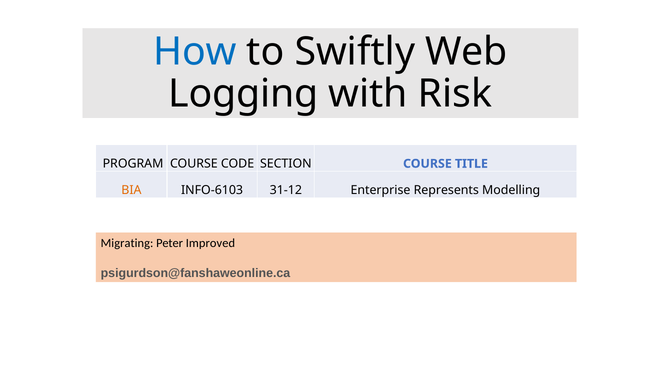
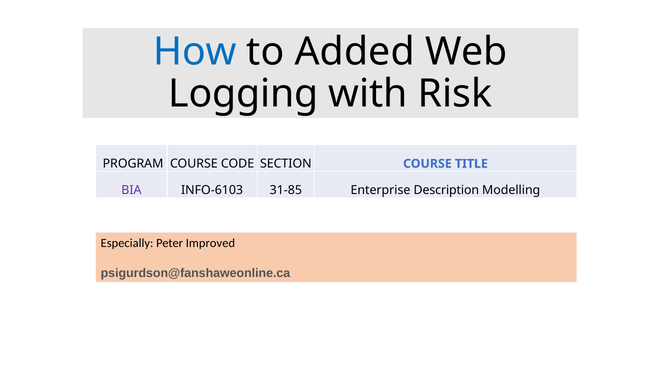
Swiftly: Swiftly -> Added
BIA colour: orange -> purple
31-12: 31-12 -> 31-85
Represents: Represents -> Description
Migrating: Migrating -> Especially
